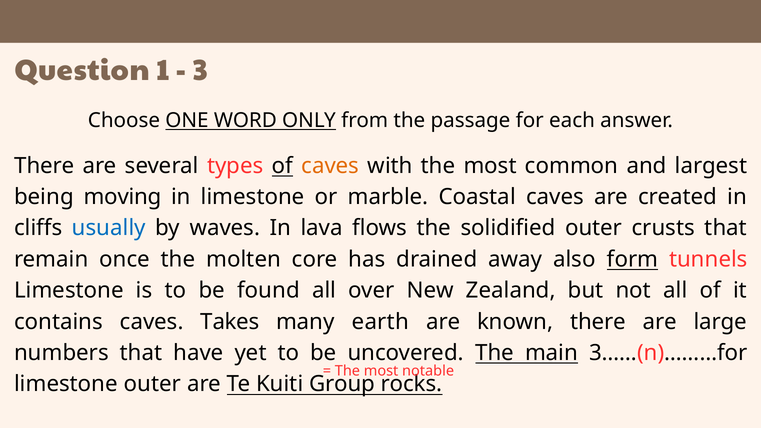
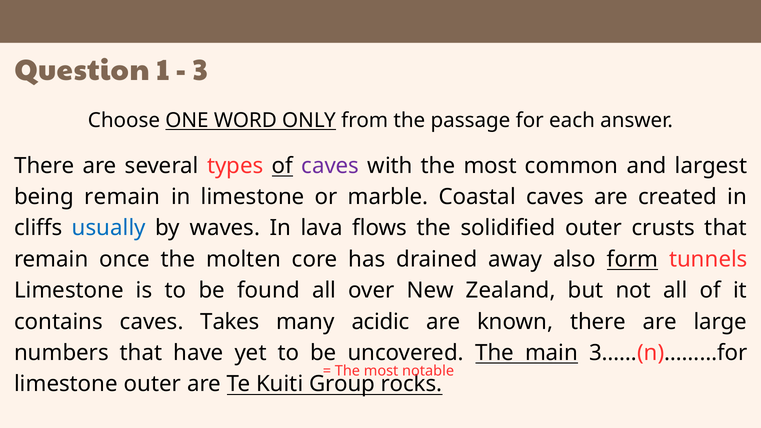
caves at (330, 166) colour: orange -> purple
being moving: moving -> remain
earth: earth -> acidic
